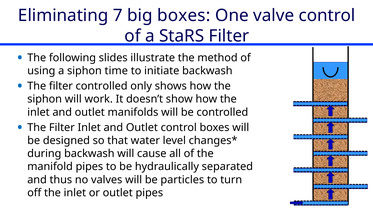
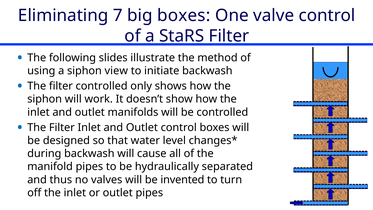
time: time -> view
particles: particles -> invented
